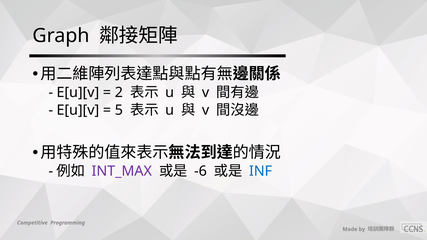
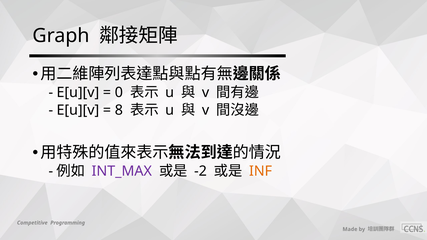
2: 2 -> 0
5: 5 -> 8
-6: -6 -> -2
INF colour: blue -> orange
